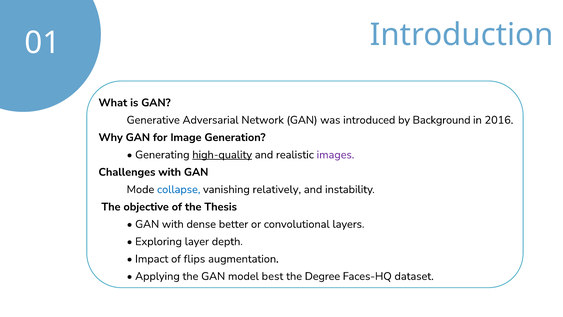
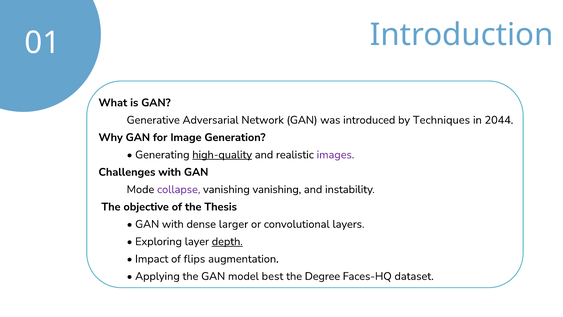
Background: Background -> Techniques
2016: 2016 -> 2044
collapse colour: blue -> purple
vanishing relatively: relatively -> vanishing
better: better -> larger
depth underline: none -> present
